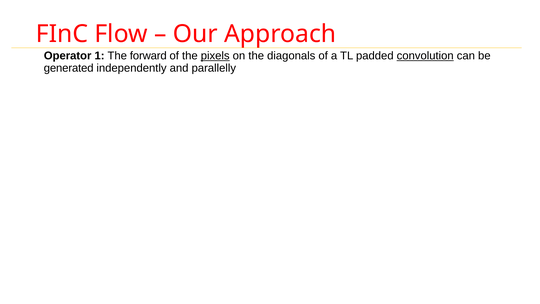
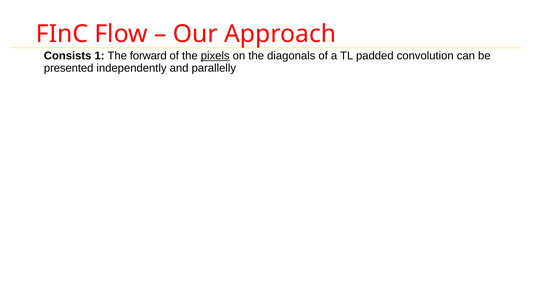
Operator: Operator -> Consists
convolution underline: present -> none
generated: generated -> presented
